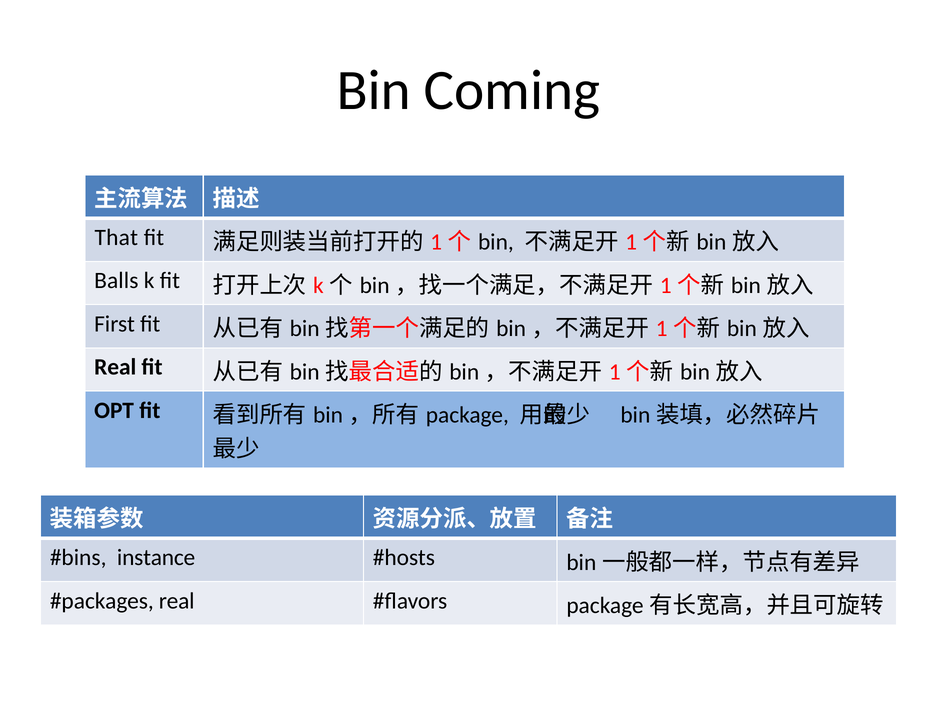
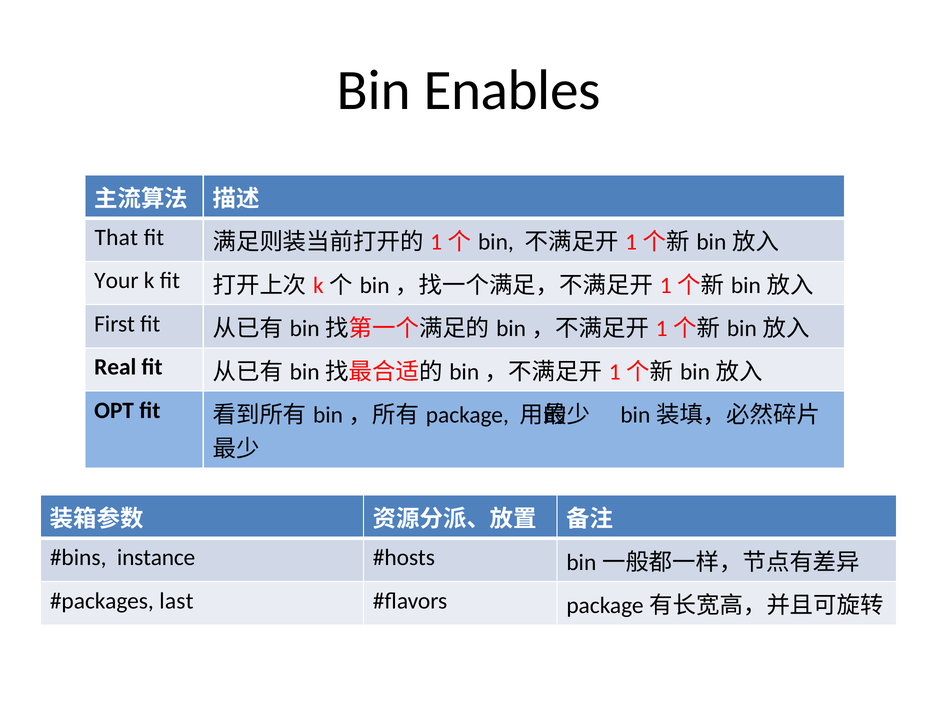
Coming: Coming -> Enables
Balls: Balls -> Your
real at (177, 602): real -> last
